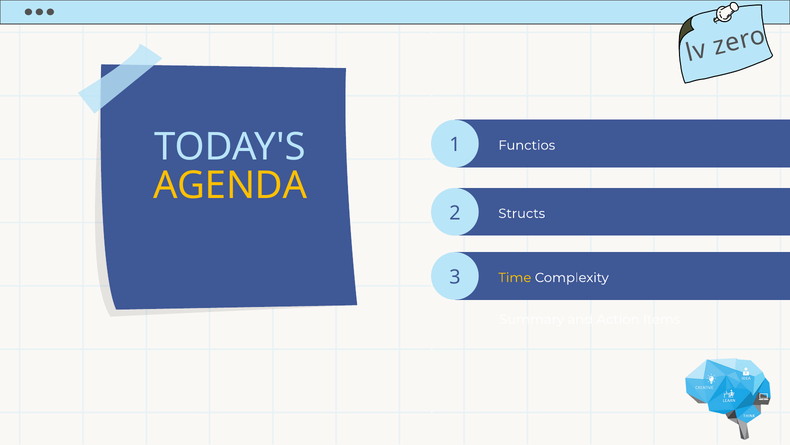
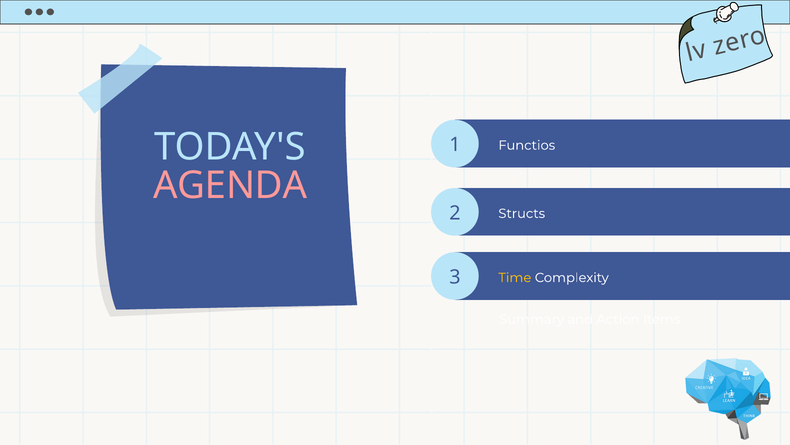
AGENDA colour: yellow -> pink
